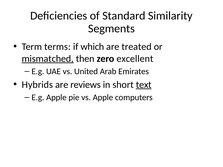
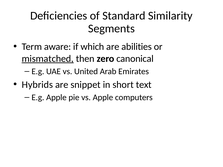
terms: terms -> aware
treated: treated -> abilities
excellent: excellent -> canonical
reviews: reviews -> snippet
text underline: present -> none
